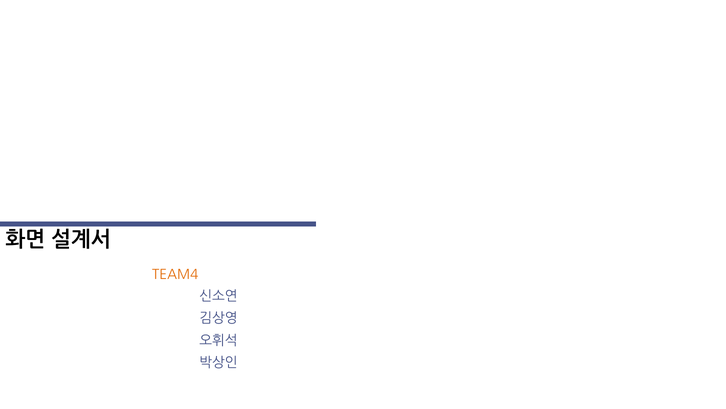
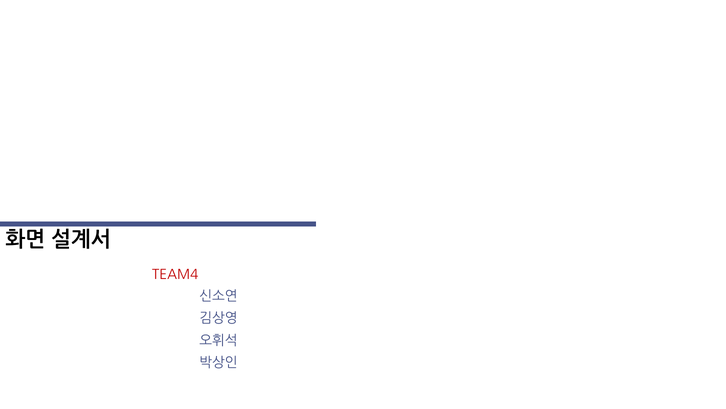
TEAM4 colour: orange -> red
